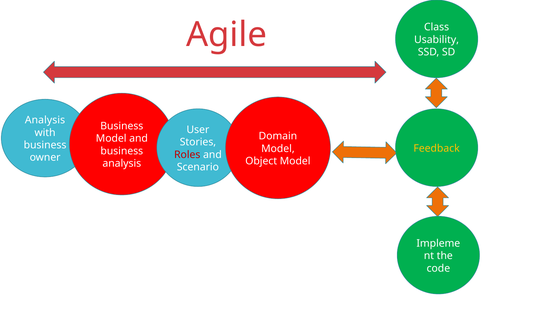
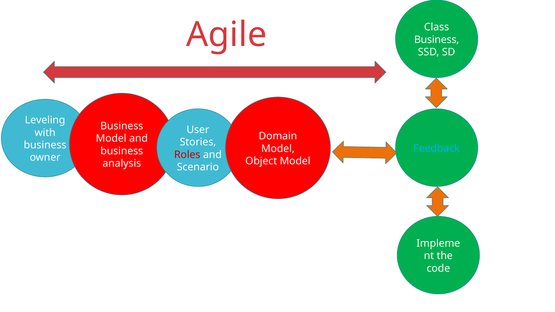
Usability at (437, 40): Usability -> Business
Analysis at (45, 120): Analysis -> Leveling
Feedback colour: yellow -> light blue
